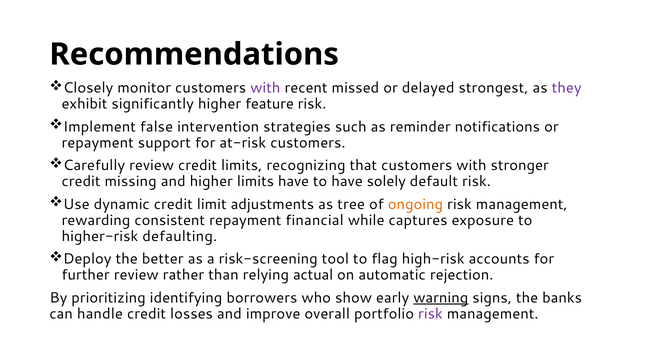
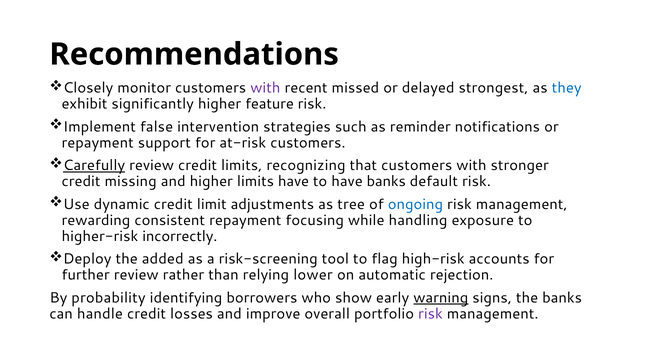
they colour: purple -> blue
Carefully underline: none -> present
have solely: solely -> banks
ongoing colour: orange -> blue
financial: financial -> focusing
captures: captures -> handling
defaulting: defaulting -> incorrectly
better: better -> added
actual: actual -> lower
prioritizing: prioritizing -> probability
